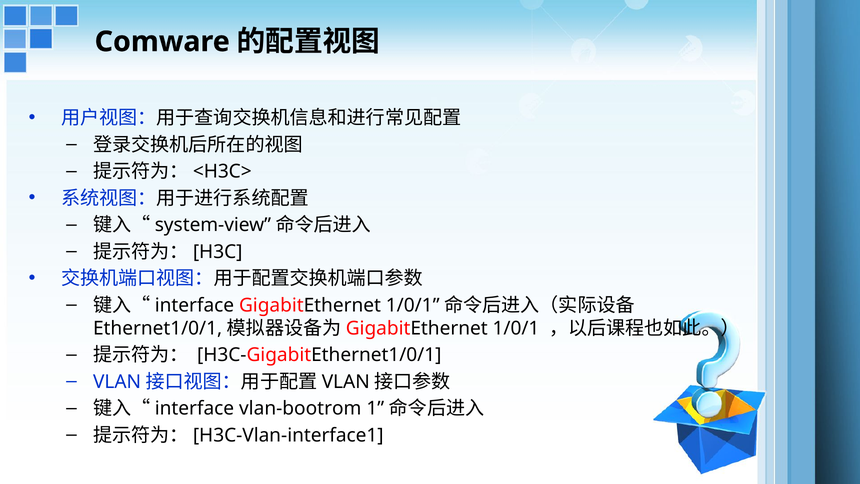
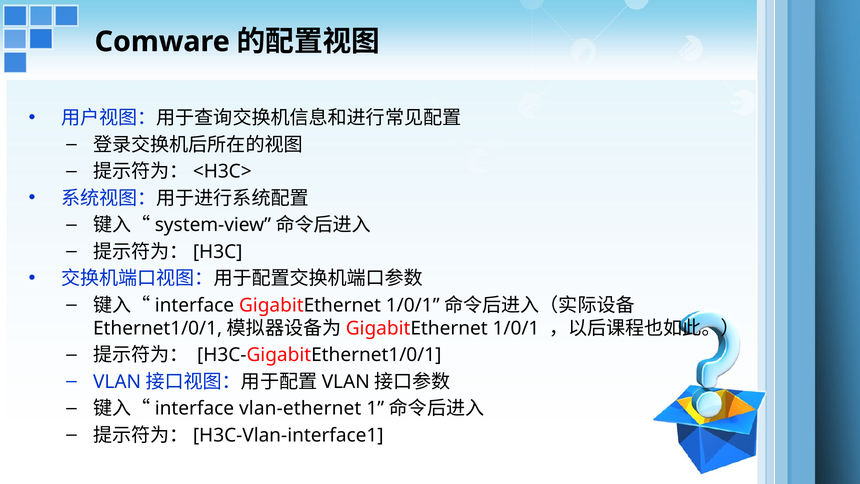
vlan-bootrom: vlan-bootrom -> vlan-ethernet
